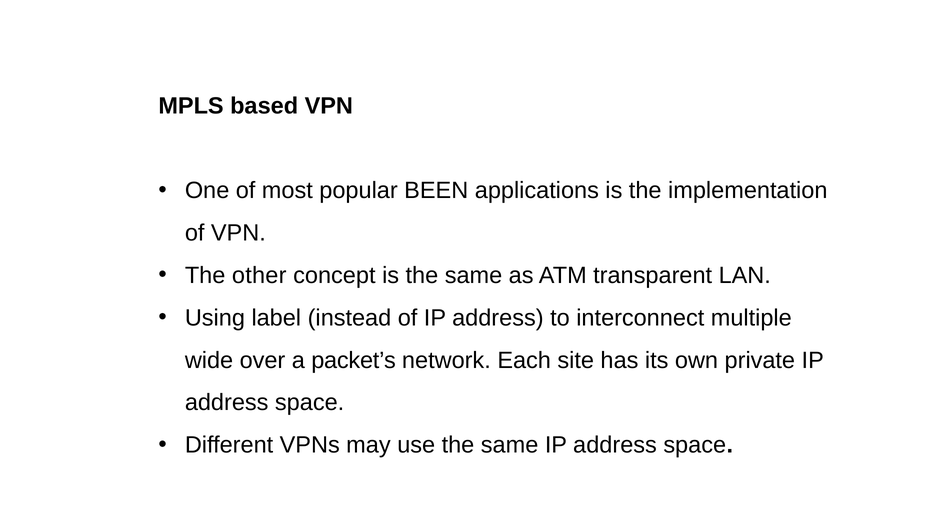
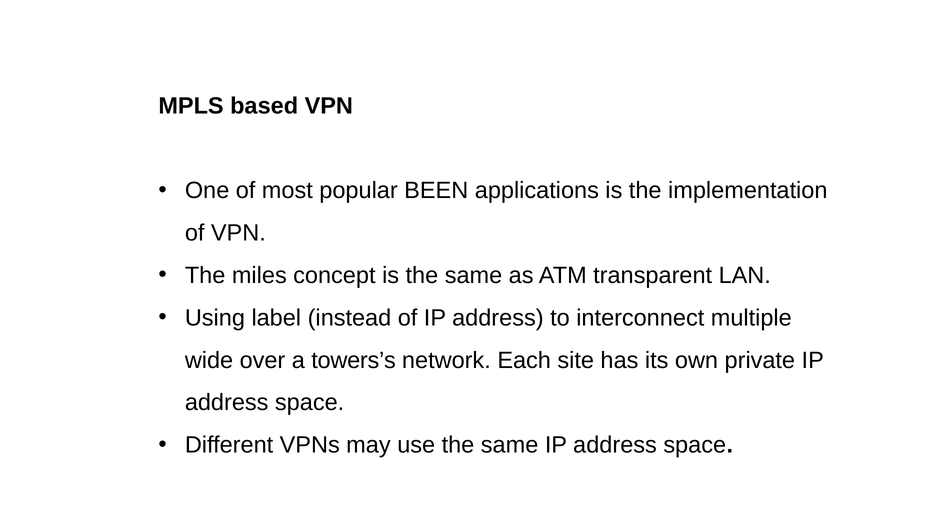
other: other -> miles
packet’s: packet’s -> towers’s
